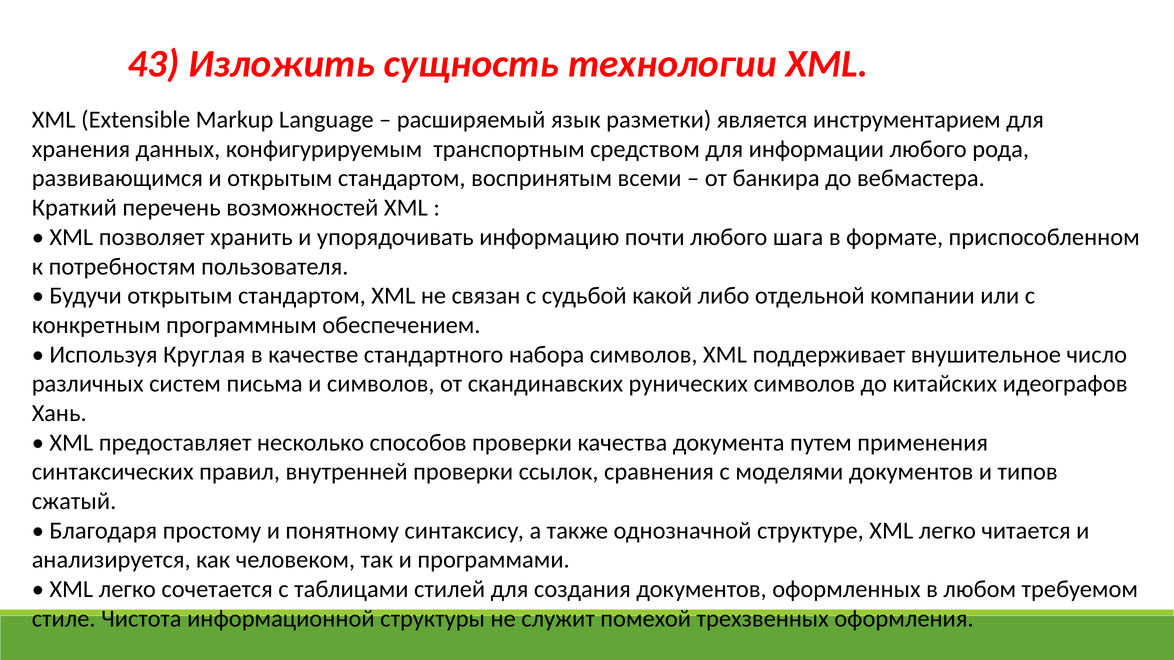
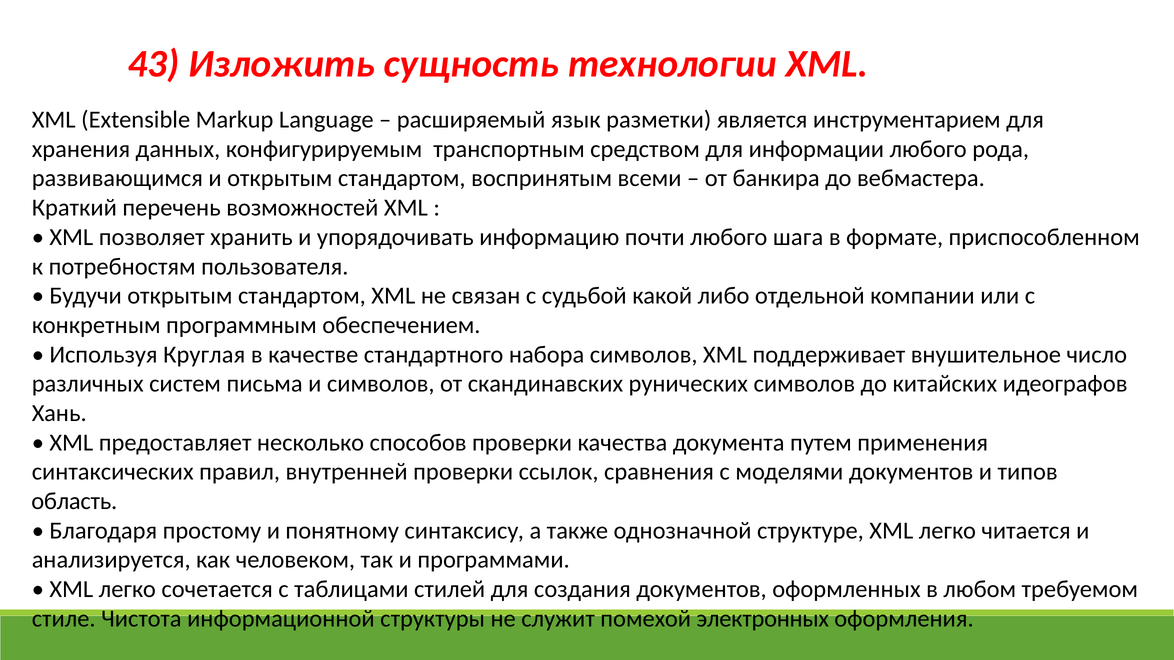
сжатый: сжатый -> область
трехзвенных: трехзвенных -> электронных
